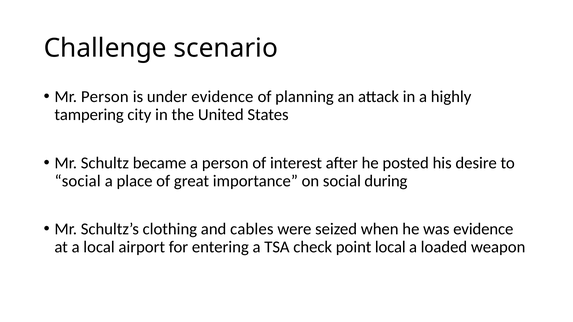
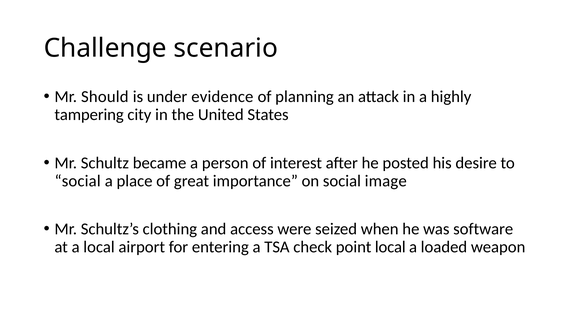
Mr Person: Person -> Should
during: during -> image
cables: cables -> access
was evidence: evidence -> software
